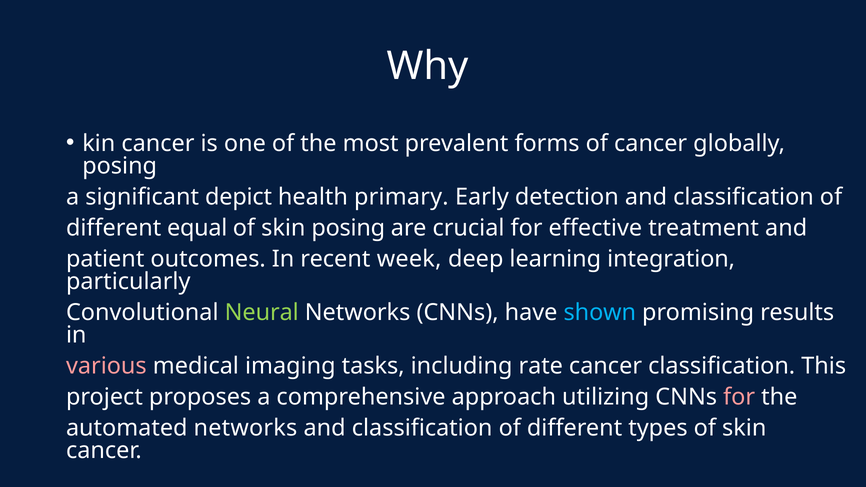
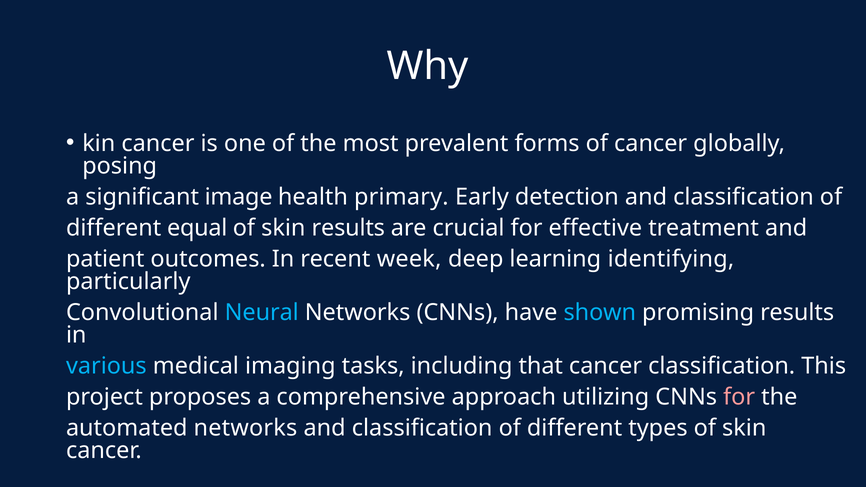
depict: depict -> image
skin posing: posing -> results
integration: integration -> identifying
Neural colour: light green -> light blue
various colour: pink -> light blue
rate: rate -> that
